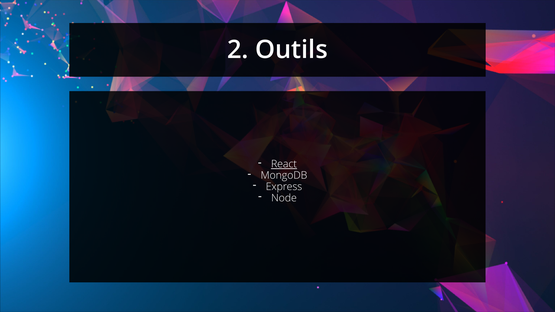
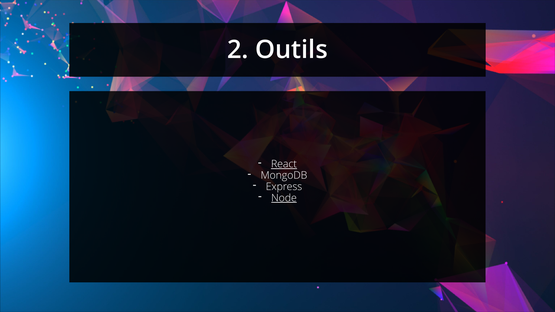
Node underline: none -> present
